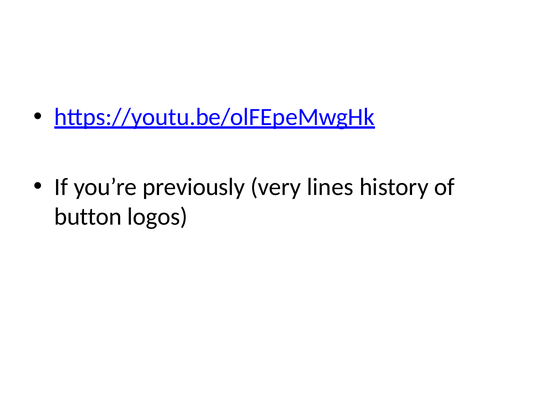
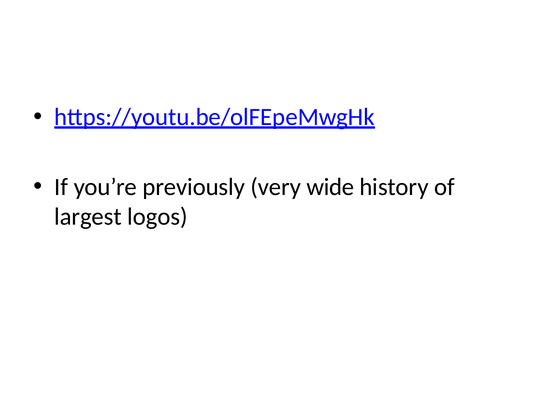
lines: lines -> wide
button: button -> largest
